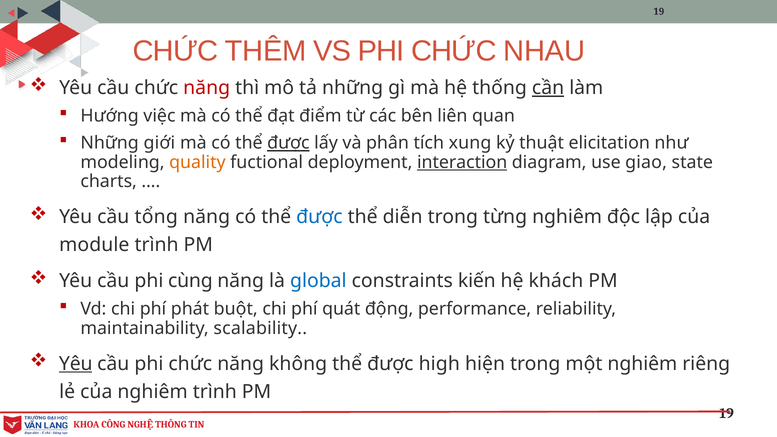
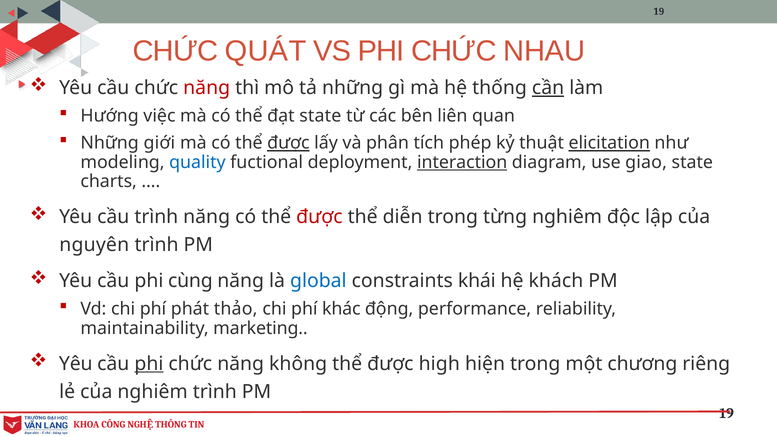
THÊM: THÊM -> QUÁT
đạt điểm: điểm -> state
xung: xung -> phép
elicitation underline: none -> present
quality colour: orange -> blue
cầu tổng: tổng -> trình
được at (319, 217) colour: blue -> red
module: module -> nguyên
kiến: kiến -> khái
buột: buột -> thảo
quát: quát -> khác
scalability: scalability -> marketing
Yêu at (76, 364) underline: present -> none
phi at (149, 364) underline: none -> present
một nghiêm: nghiêm -> chương
